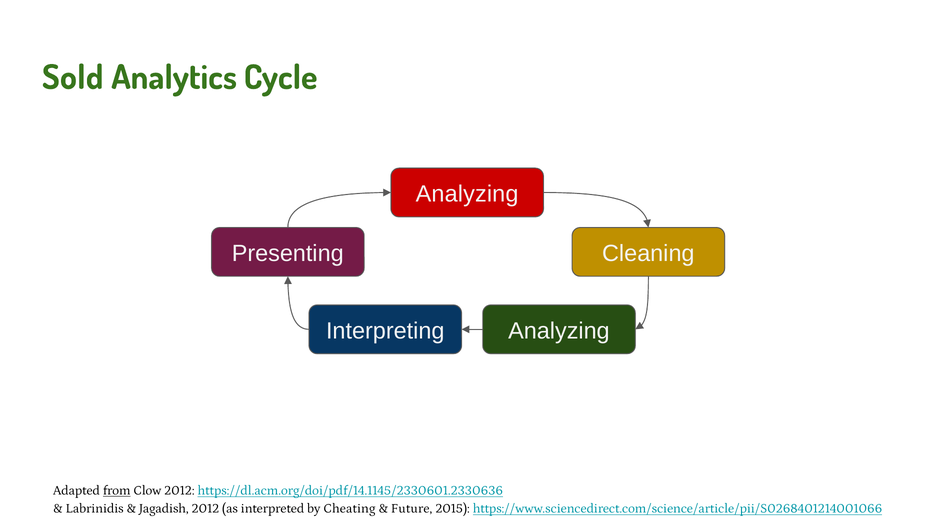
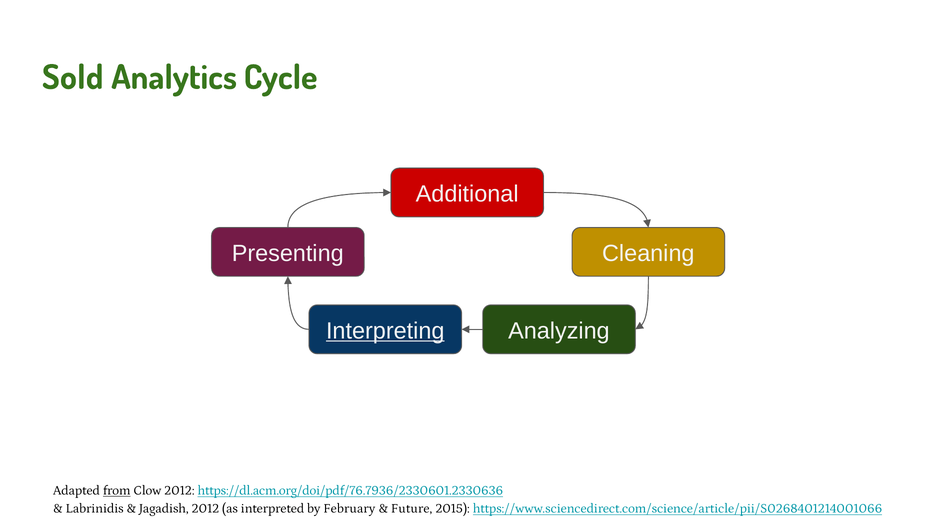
Analyzing at (467, 194): Analyzing -> Additional
Interpreting underline: none -> present
https://dl.acm.org/doi/pdf/14.1145/2330601.2330636: https://dl.acm.org/doi/pdf/14.1145/2330601.2330636 -> https://dl.acm.org/doi/pdf/76.7936/2330601.2330636
Cheating: Cheating -> February
